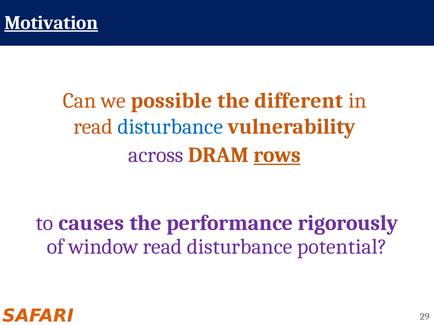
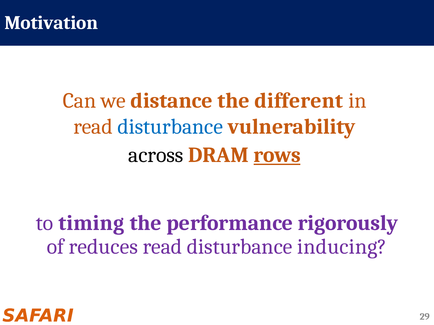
Motivation underline: present -> none
possible: possible -> distance
across colour: purple -> black
causes: causes -> timing
window: window -> reduces
potential: potential -> inducing
